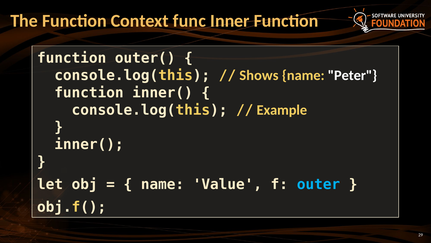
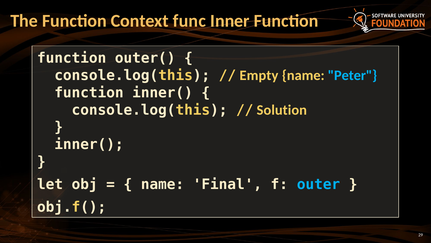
Shows: Shows -> Empty
Peter colour: white -> light blue
Example: Example -> Solution
Value: Value -> Final
